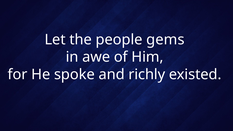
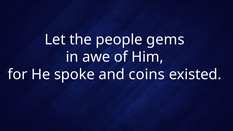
richly: richly -> coins
